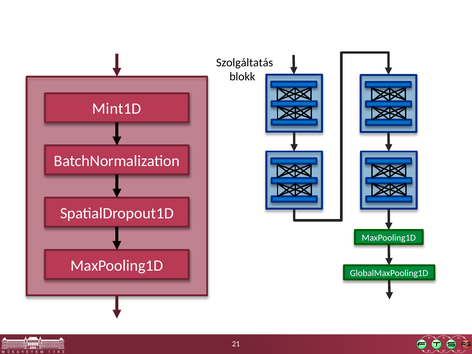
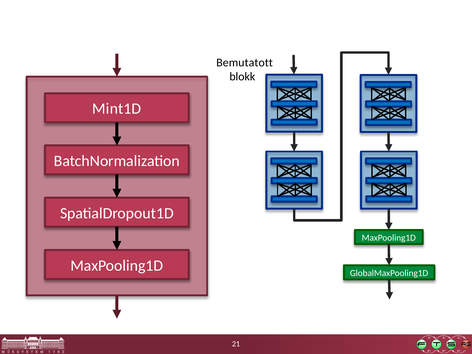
Szolgáltatás: Szolgáltatás -> Bemutatott
